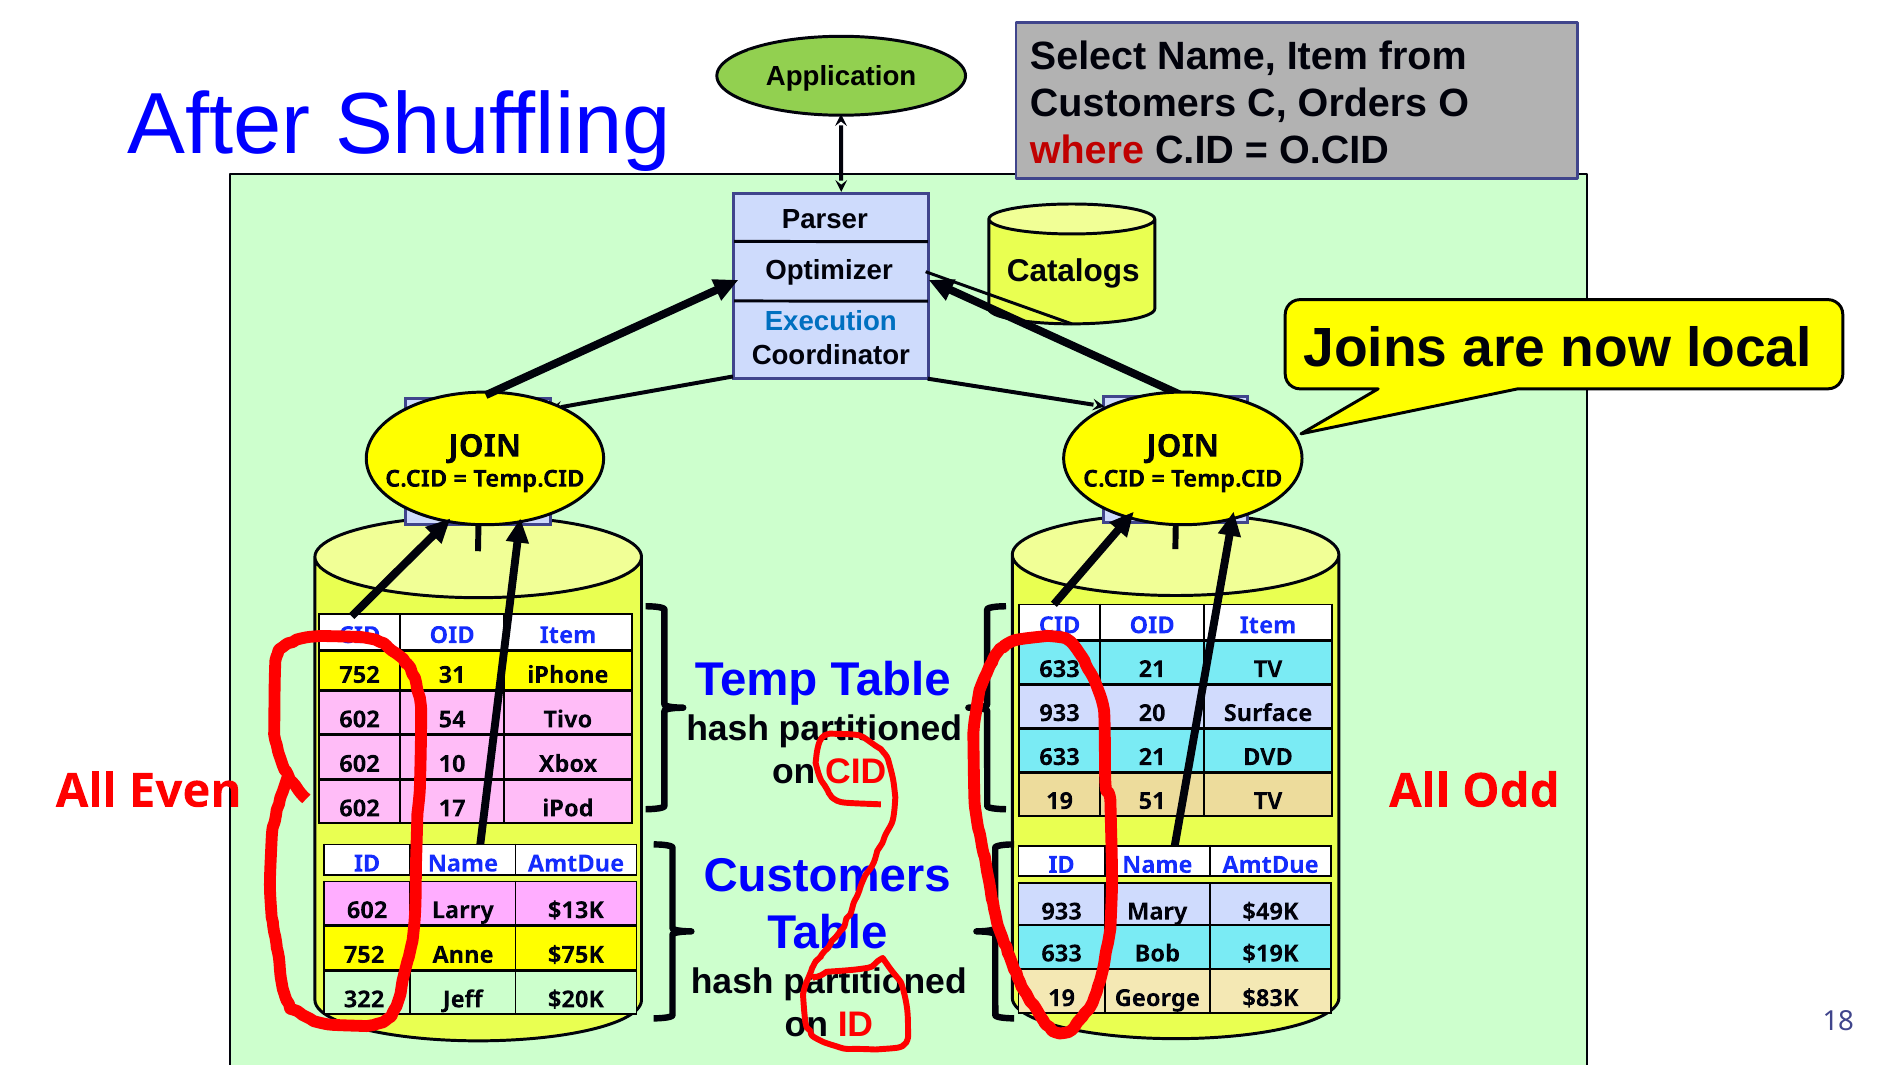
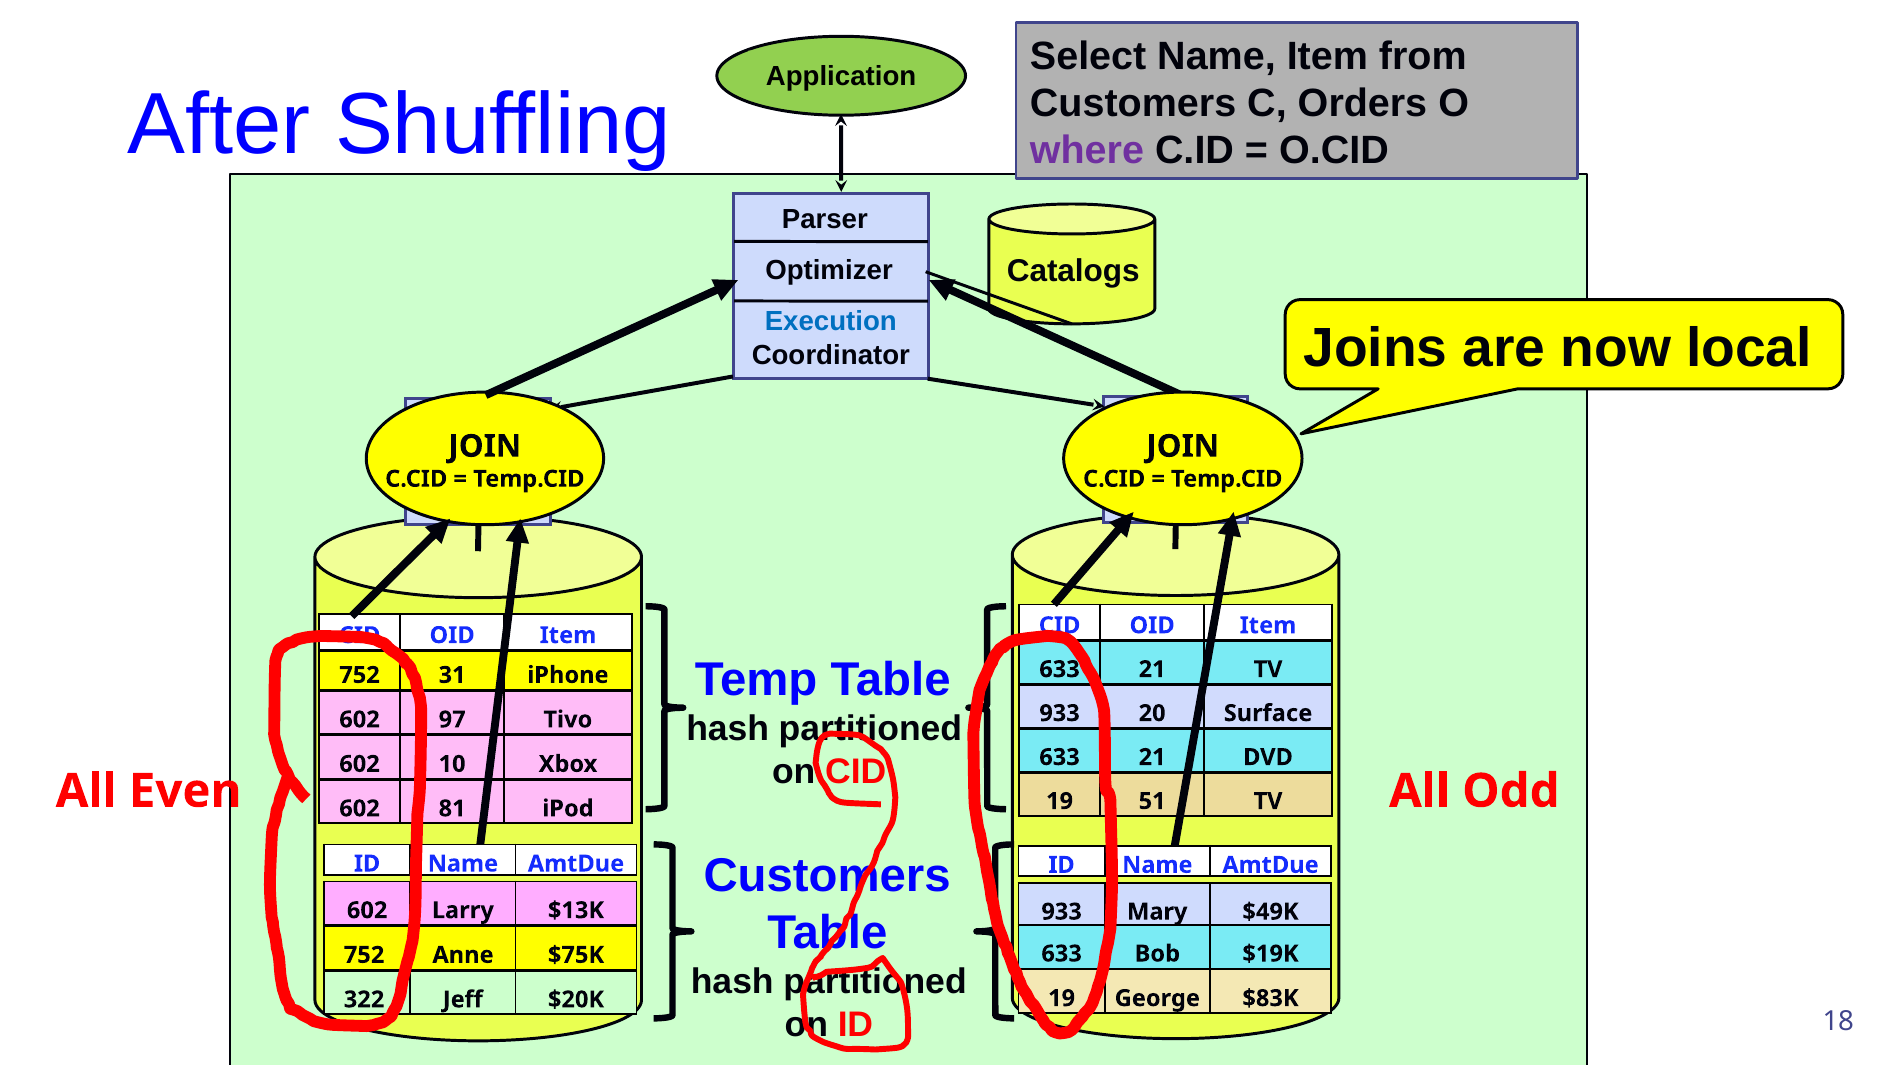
where colour: red -> purple
54: 54 -> 97
17: 17 -> 81
